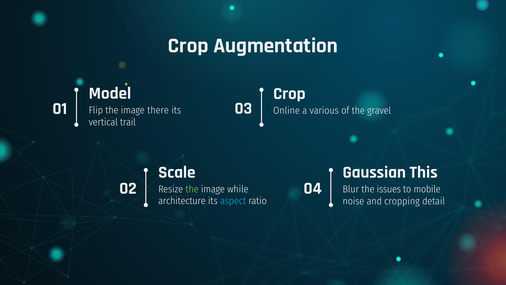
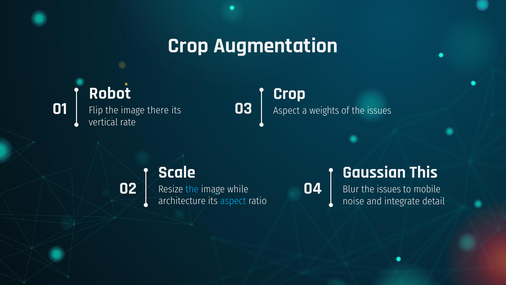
Model: Model -> Robot
Online at (286, 110): Online -> Aspect
various: various -> weights
of the gravel: gravel -> issues
trail: trail -> rate
the at (192, 189) colour: light green -> light blue
cropping: cropping -> integrate
